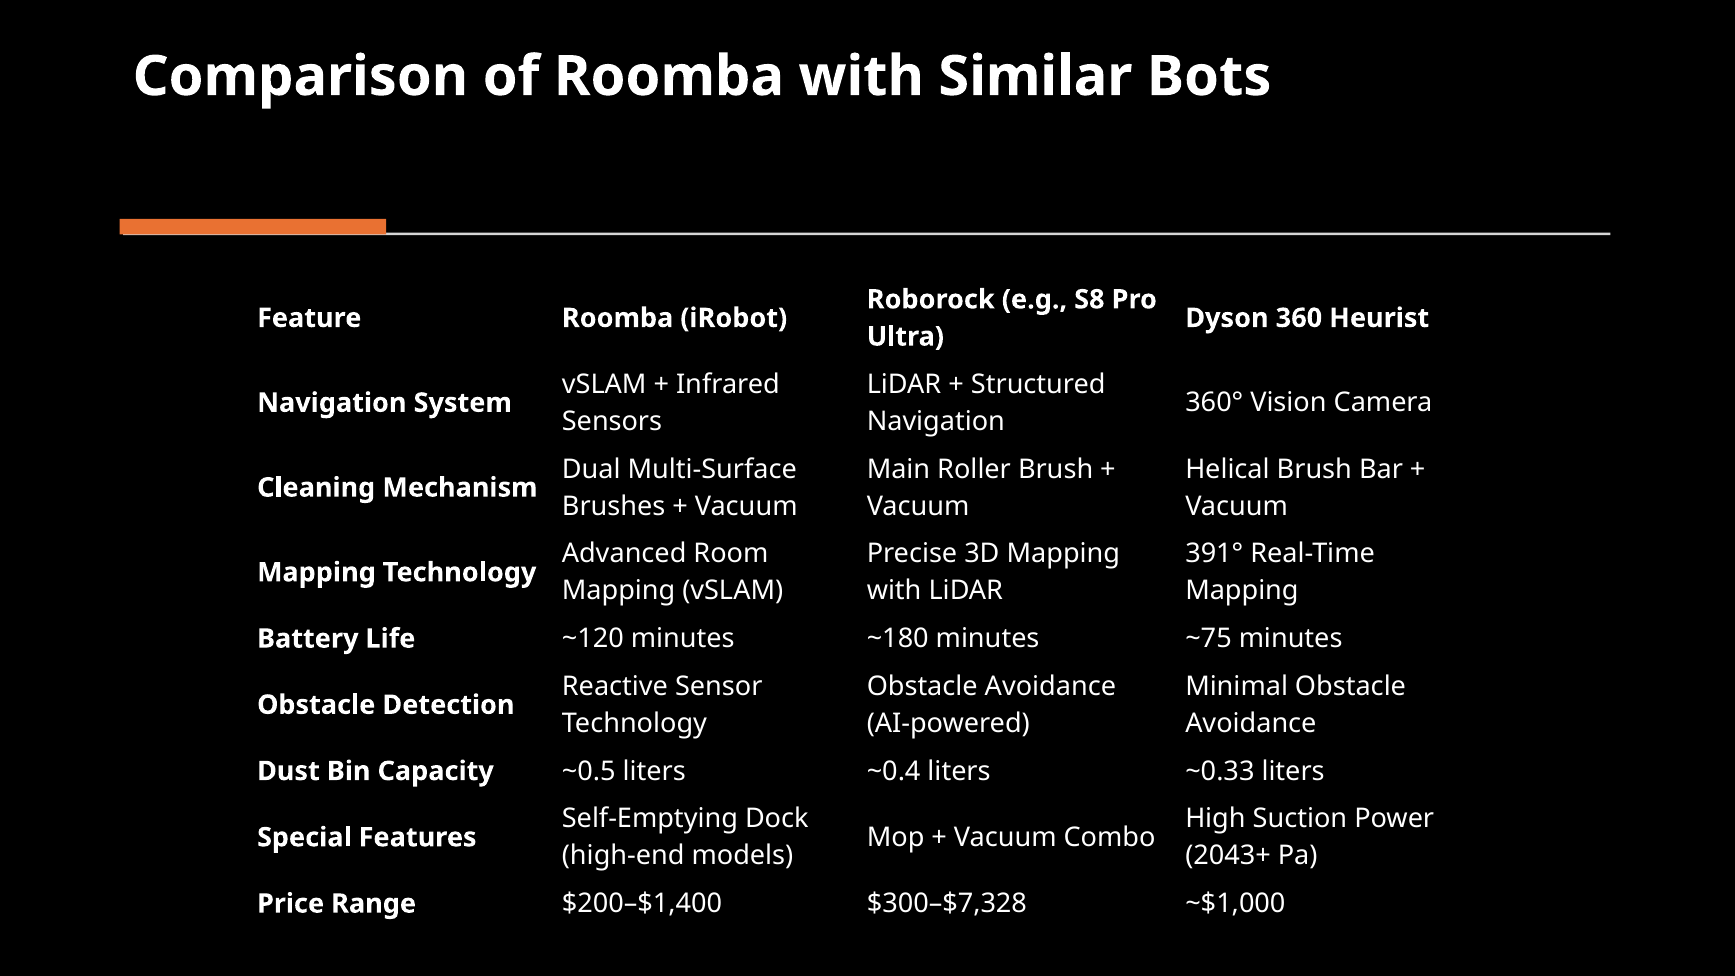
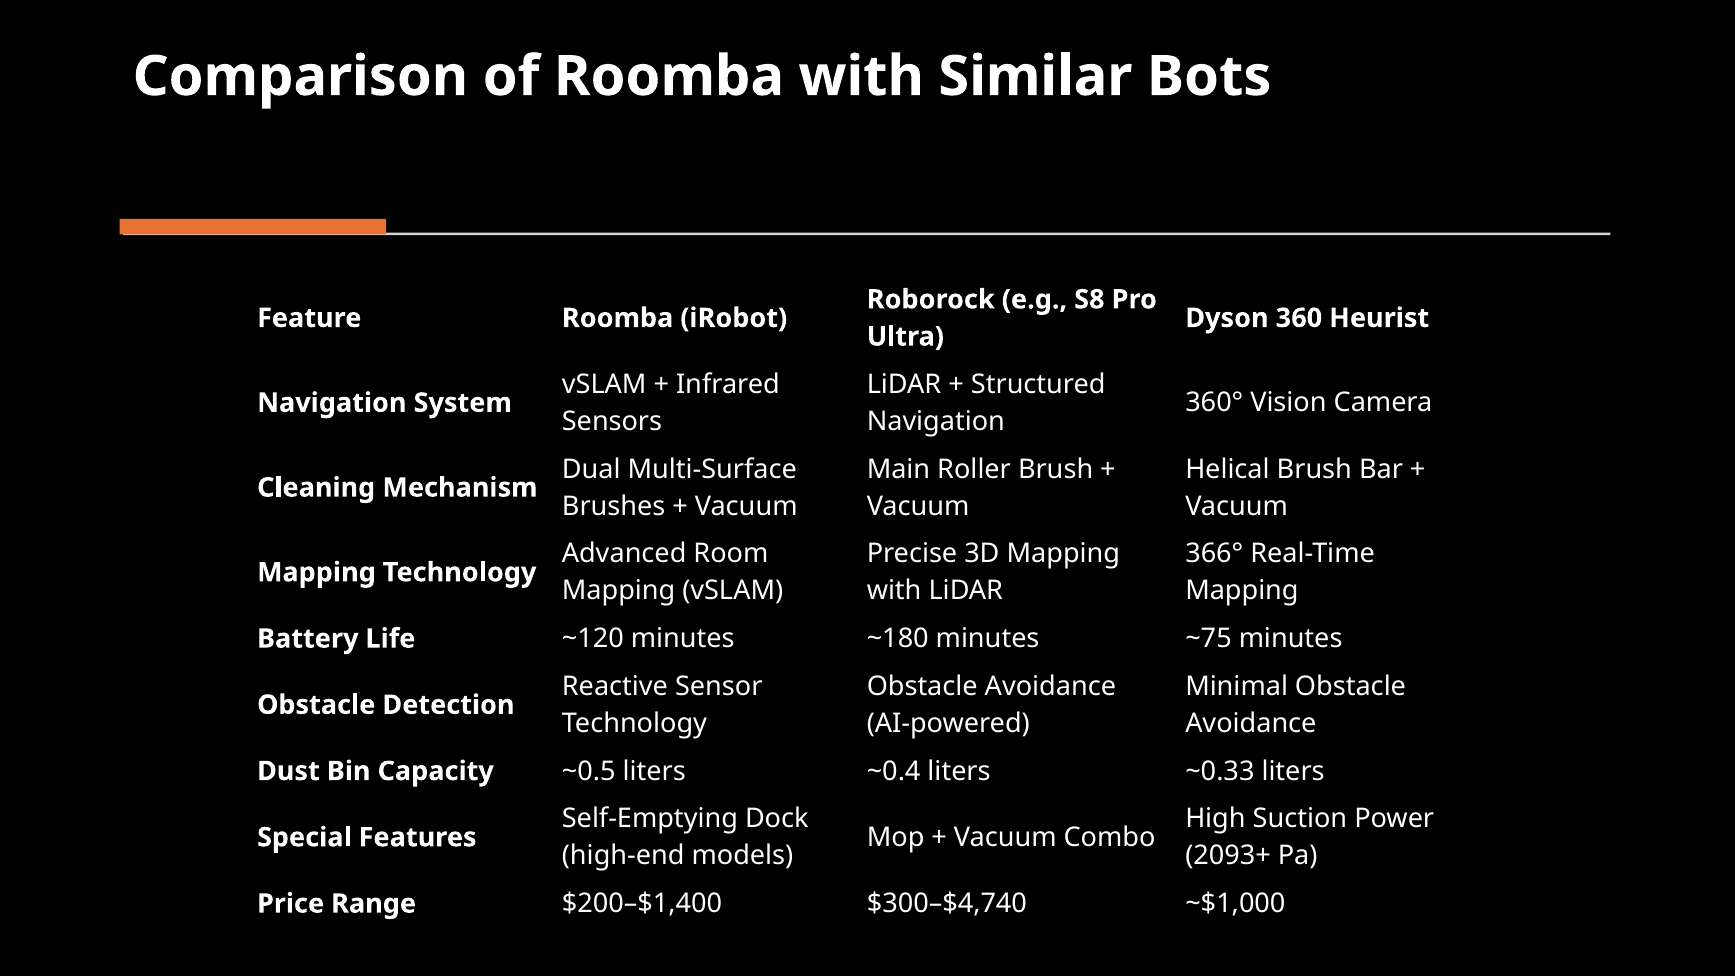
391°: 391° -> 366°
2043+: 2043+ -> 2093+
$300–$7,328: $300–$7,328 -> $300–$4,740
